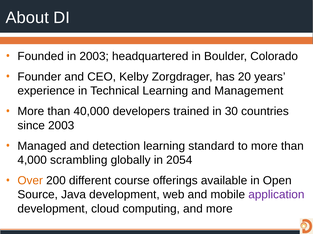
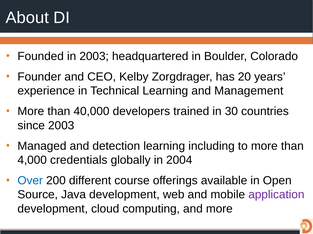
standard: standard -> including
scrambling: scrambling -> credentials
2054: 2054 -> 2004
Over colour: orange -> blue
